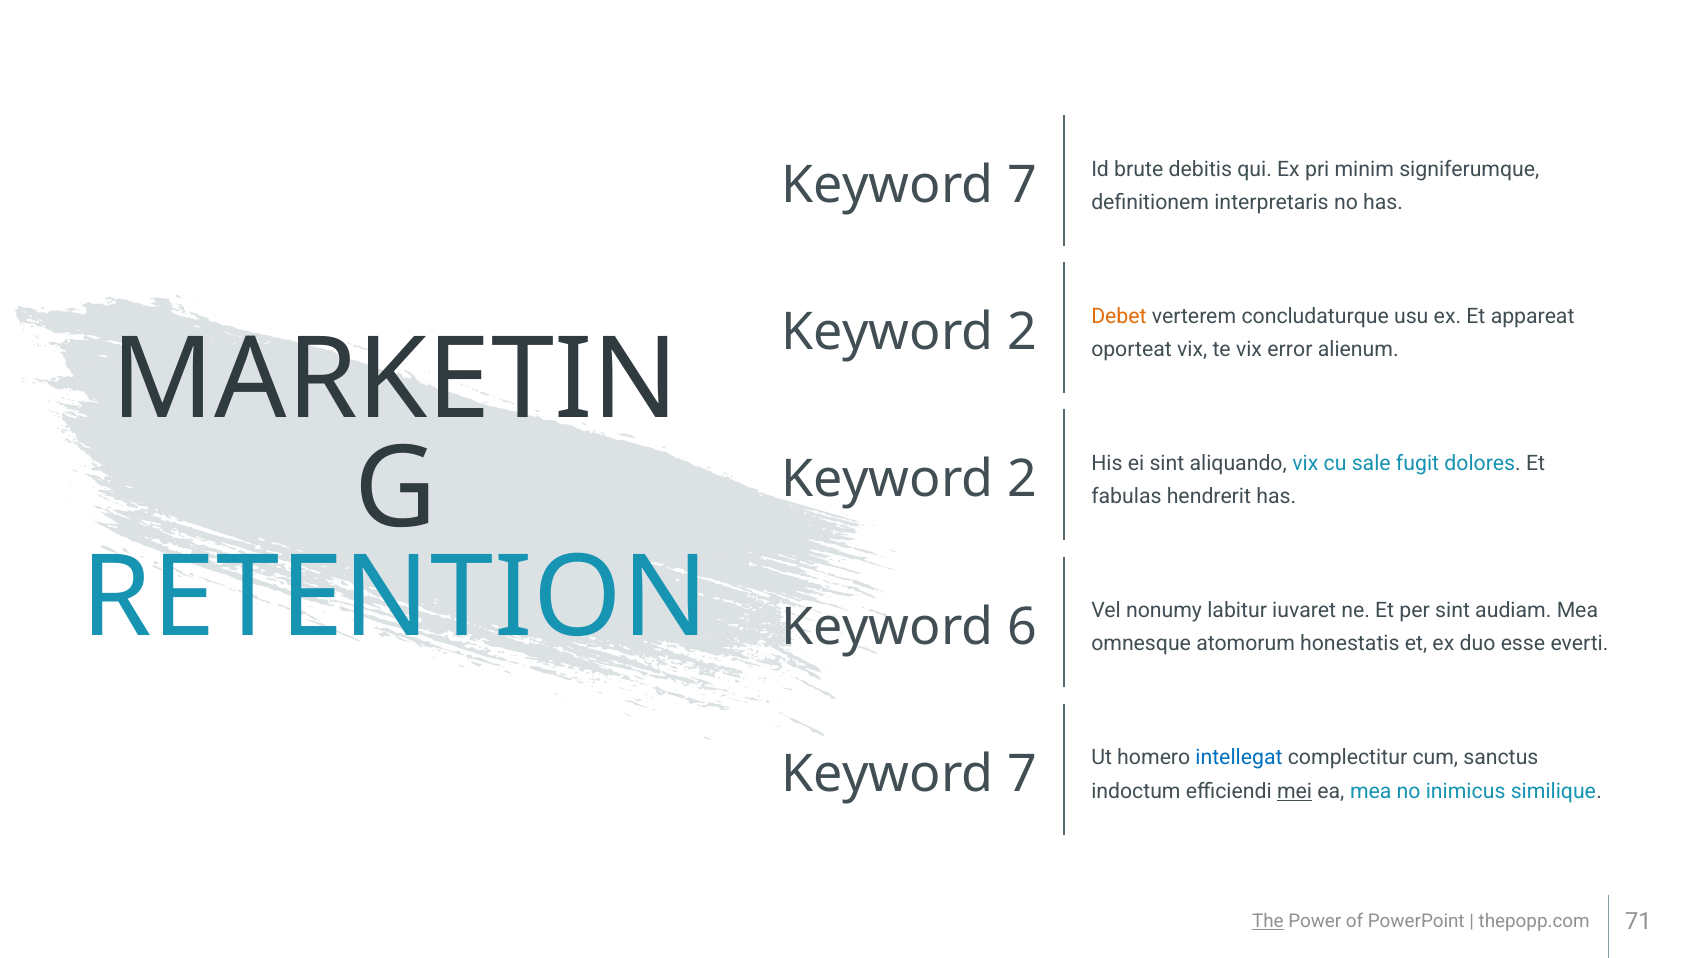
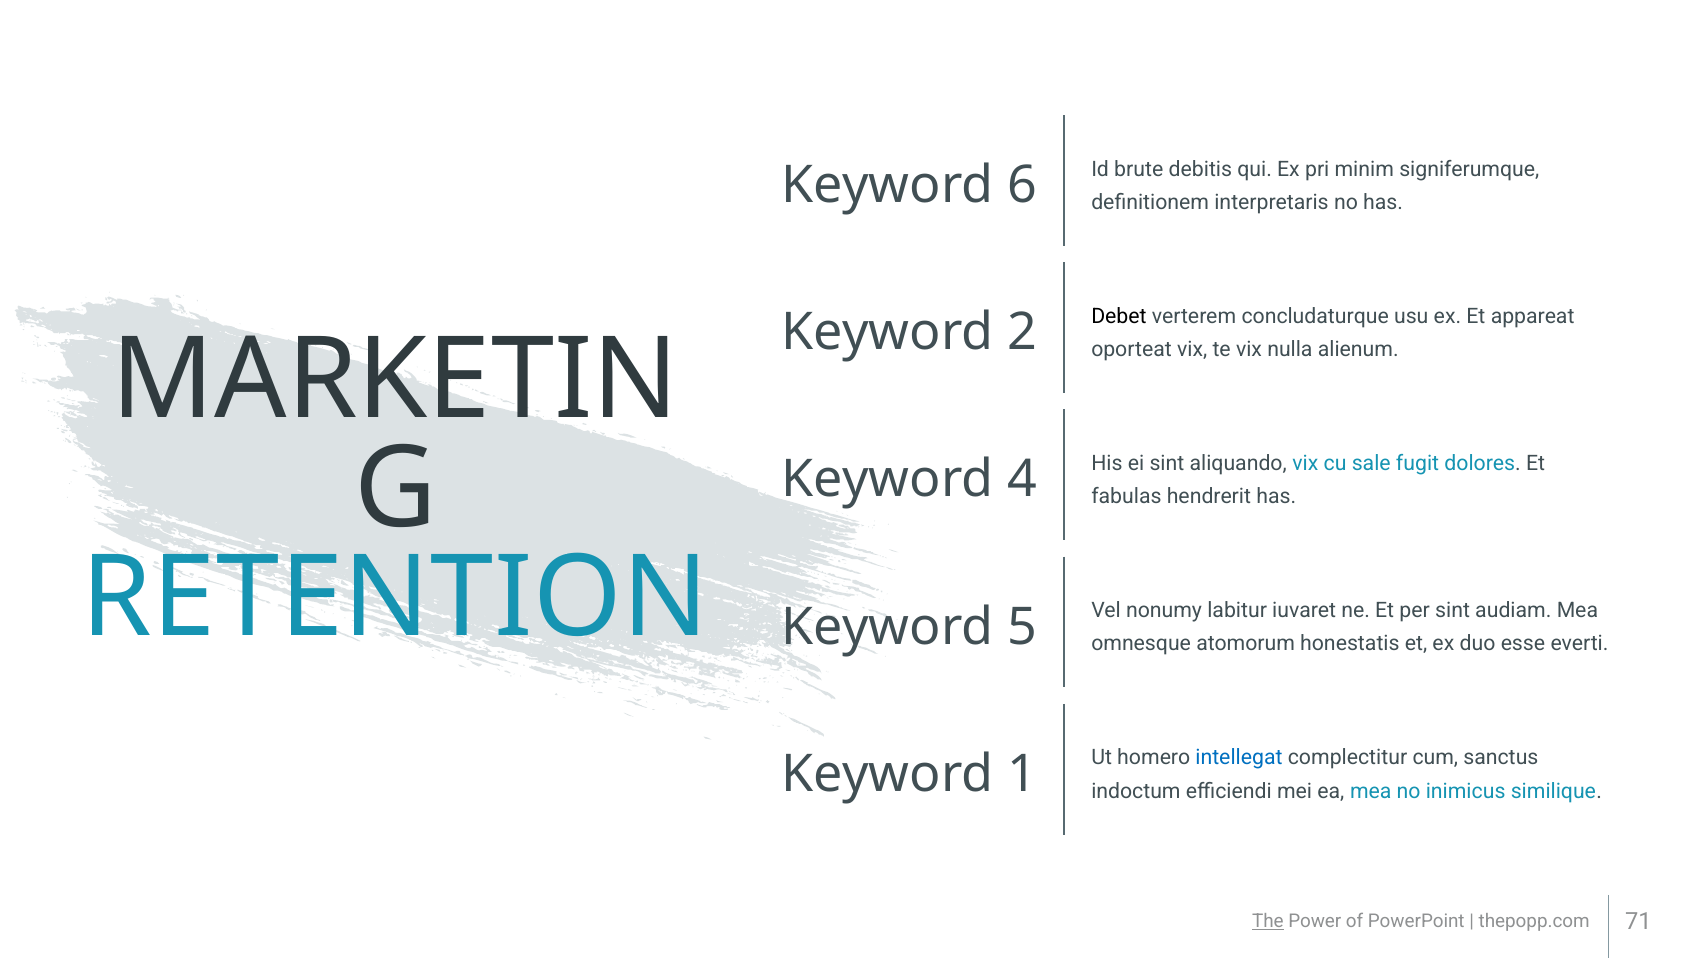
7 at (1022, 185): 7 -> 6
Debet colour: orange -> black
error: error -> nulla
2 at (1022, 479): 2 -> 4
6: 6 -> 5
7 at (1022, 773): 7 -> 1
mei underline: present -> none
